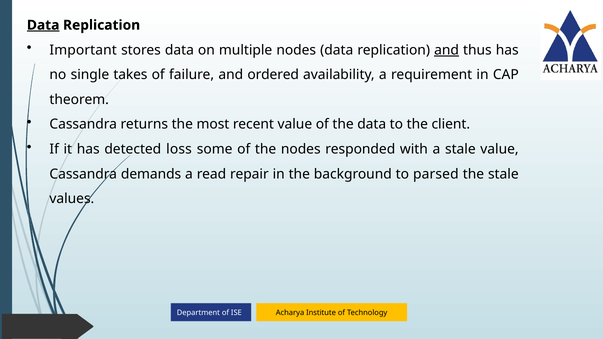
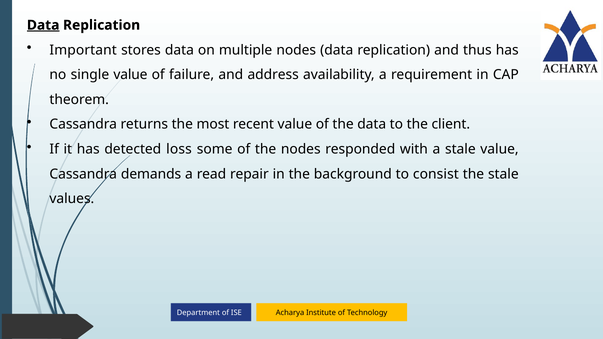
and at (447, 50) underline: present -> none
single takes: takes -> value
ordered: ordered -> address
parsed: parsed -> consist
